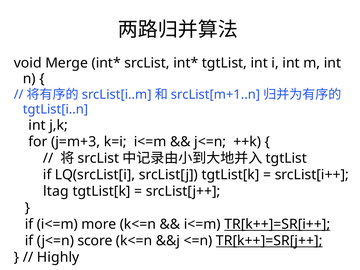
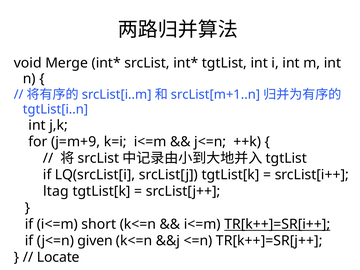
j=m+3: j=m+3 -> j=m+9
more: more -> short
score: score -> given
TR[k++]=SR[j++ underline: present -> none
Highly: Highly -> Locate
